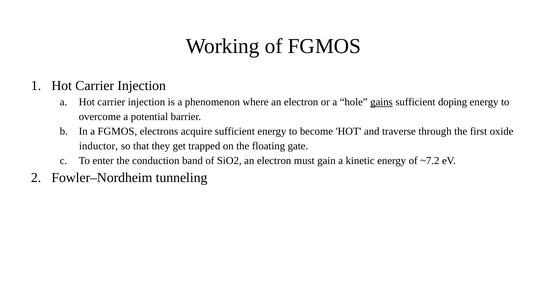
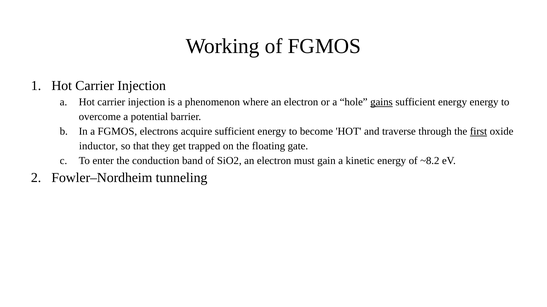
doping at (453, 102): doping -> energy
first underline: none -> present
~7.2: ~7.2 -> ~8.2
